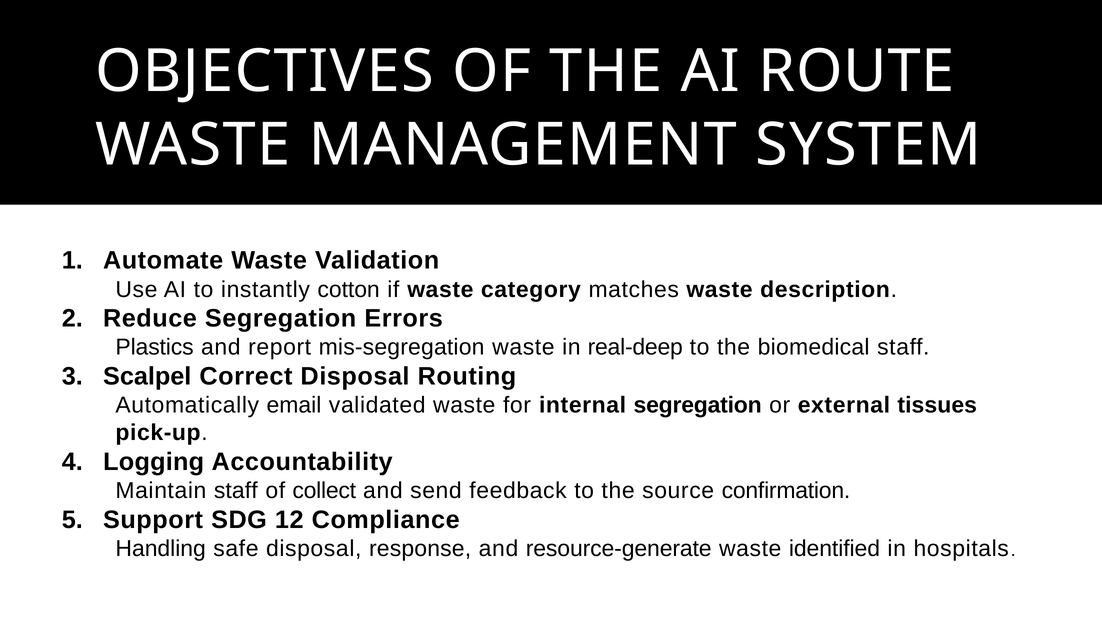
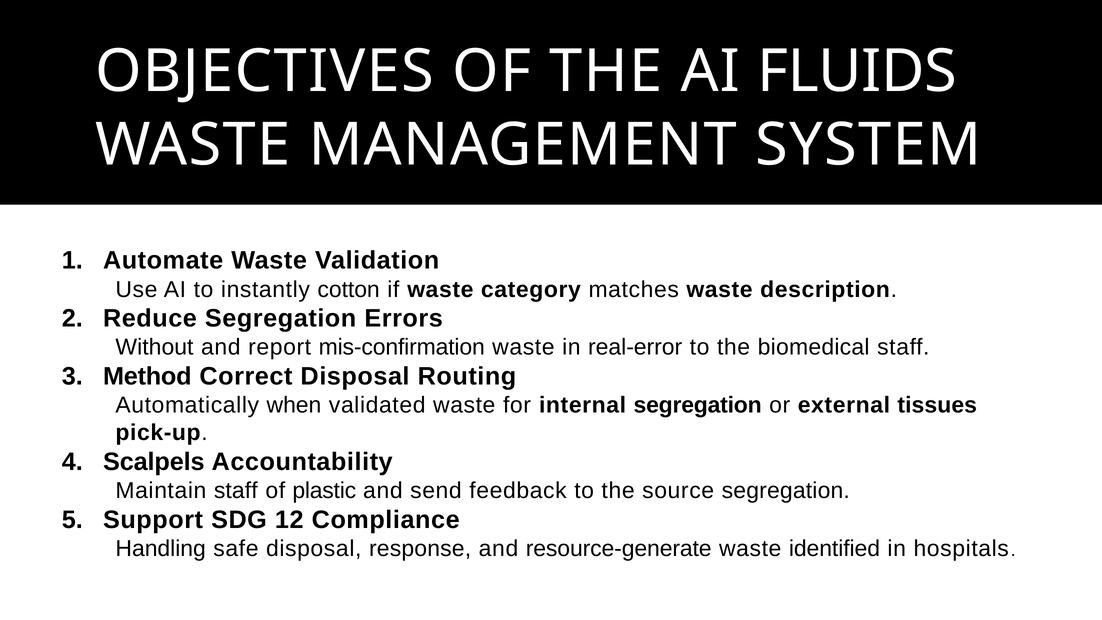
ROUTE: ROUTE -> FLUIDS
Plastics: Plastics -> Without
mis-segregation: mis-segregation -> mis-confirmation
real-deep: real-deep -> real-error
Scalpel: Scalpel -> Method
email: email -> when
Logging: Logging -> Scalpels
collect: collect -> plastic
source confirmation: confirmation -> segregation
